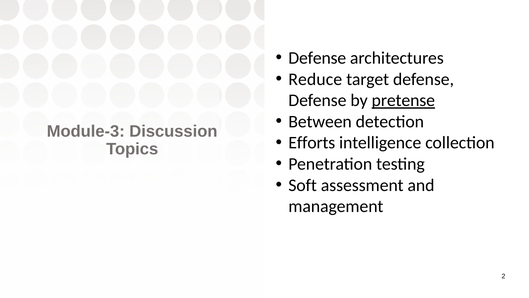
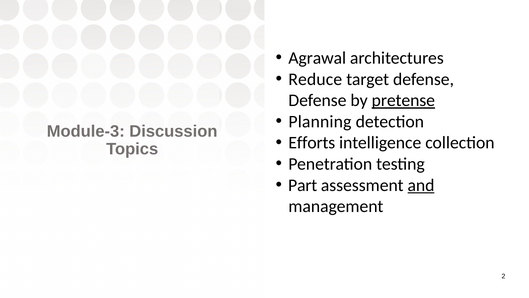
Defense at (317, 58): Defense -> Agrawal
Between: Between -> Planning
Soft: Soft -> Part
and underline: none -> present
